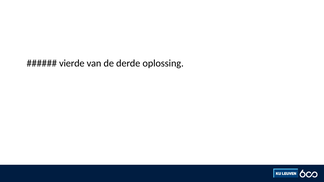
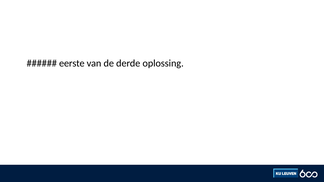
vierde: vierde -> eerste
